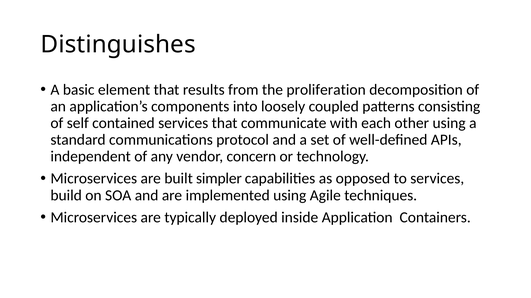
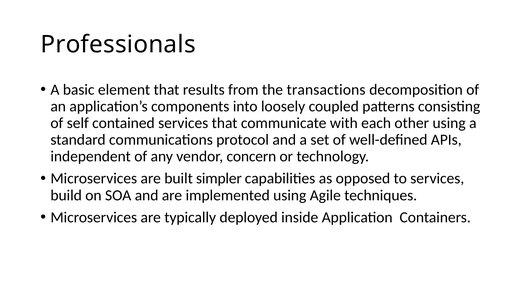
Distinguishes: Distinguishes -> Professionals
proliferation: proliferation -> transactions
